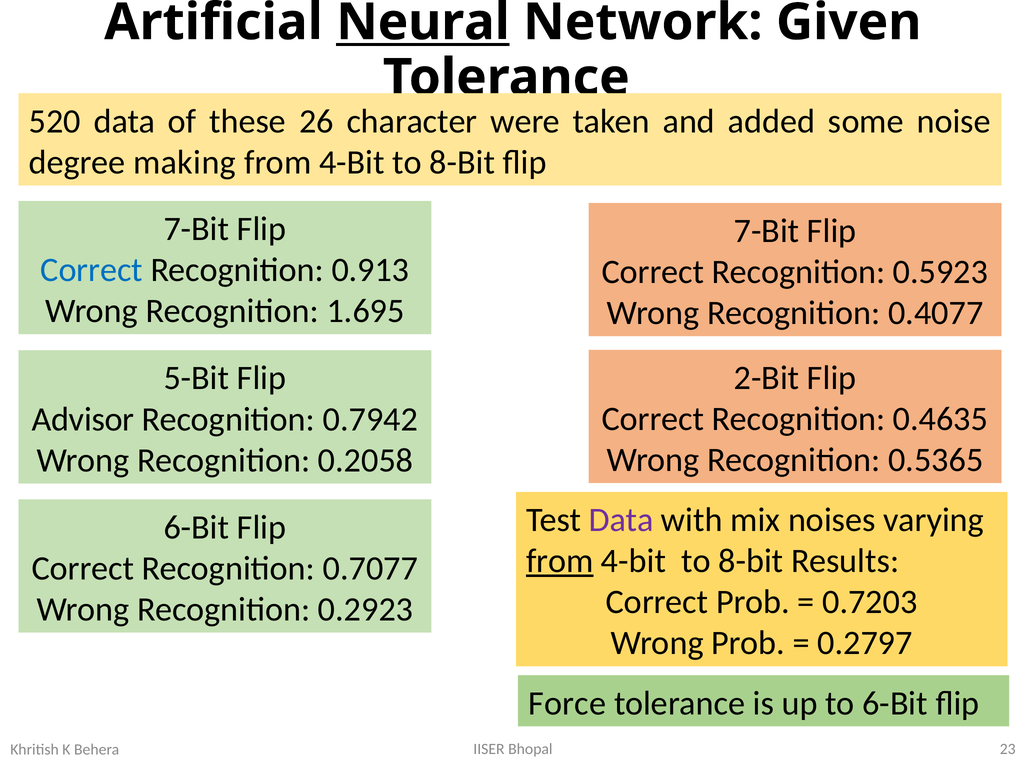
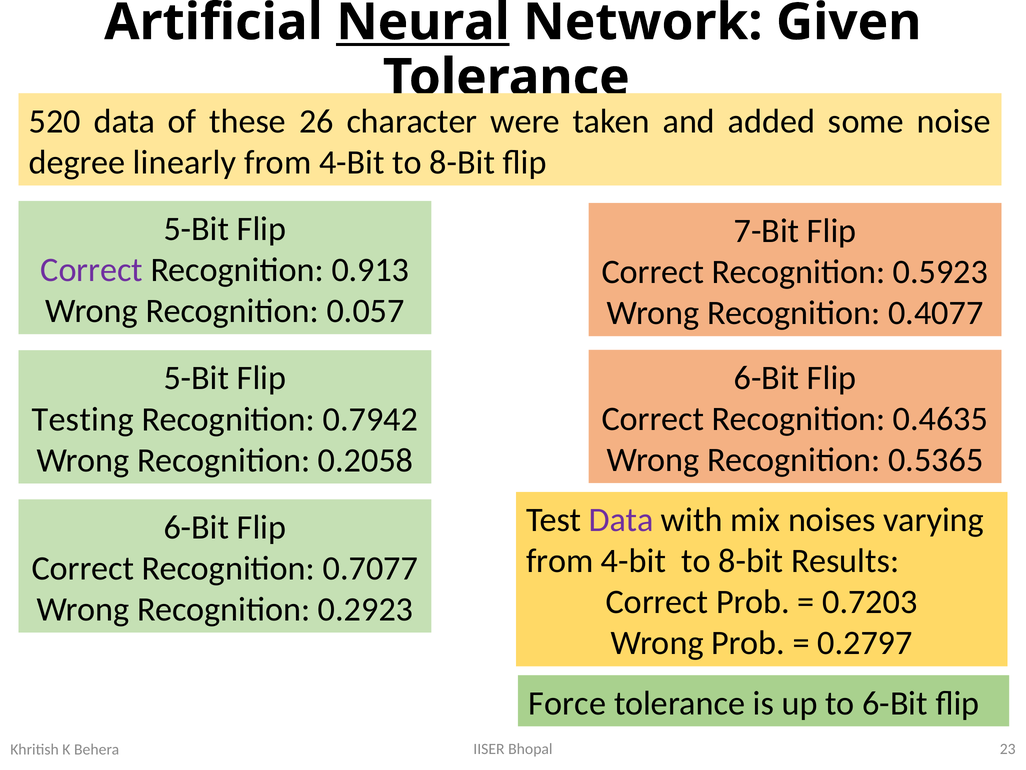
making: making -> linearly
7-Bit at (196, 229): 7-Bit -> 5-Bit
Correct at (92, 270) colour: blue -> purple
1.695: 1.695 -> 0.057
2-Bit at (767, 378): 2-Bit -> 6-Bit
Advisor: Advisor -> Testing
from at (560, 561) underline: present -> none
